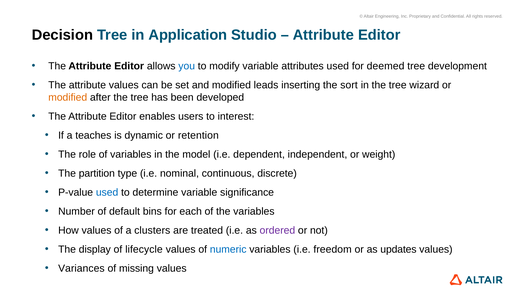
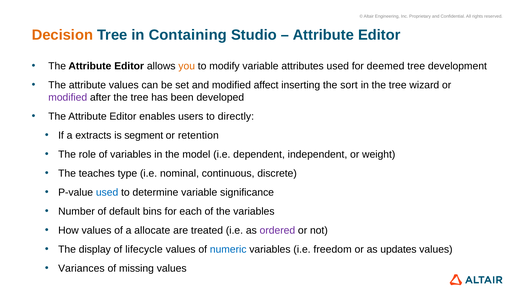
Decision colour: black -> orange
Application: Application -> Containing
you colour: blue -> orange
leads: leads -> affect
modified at (68, 97) colour: orange -> purple
interest: interest -> directly
teaches: teaches -> extracts
dynamic: dynamic -> segment
partition: partition -> teaches
clusters: clusters -> allocate
